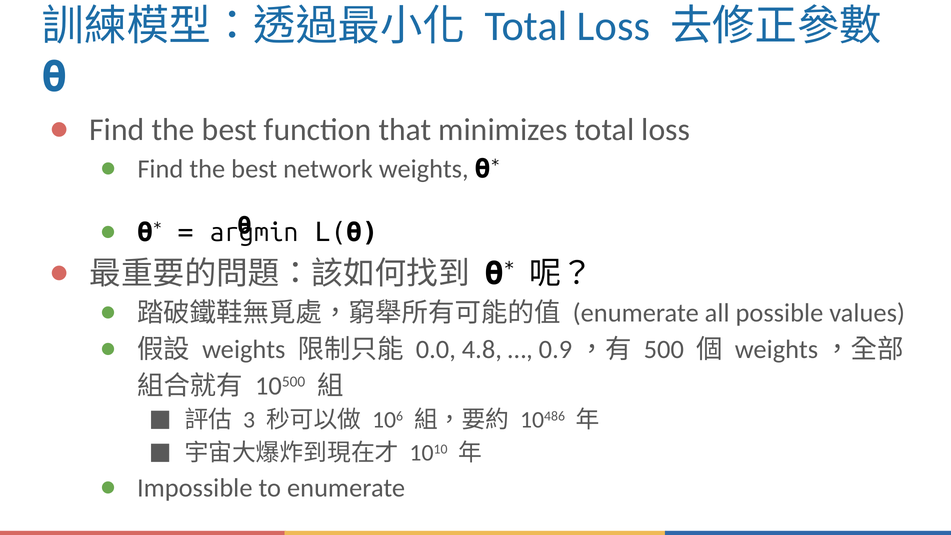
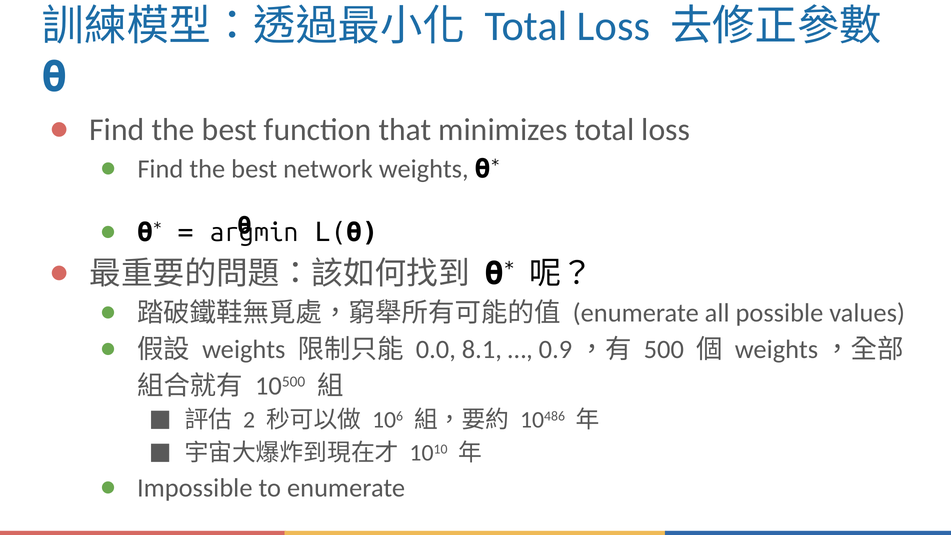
4.8: 4.8 -> 8.1
3: 3 -> 2
